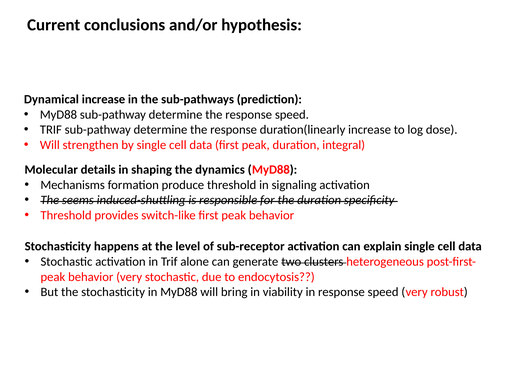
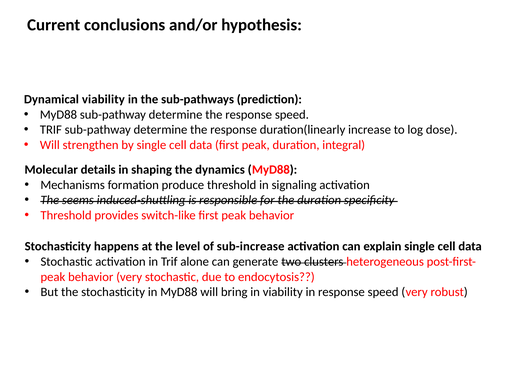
Dynamical increase: increase -> viability
sub-receptor: sub-receptor -> sub-increase
